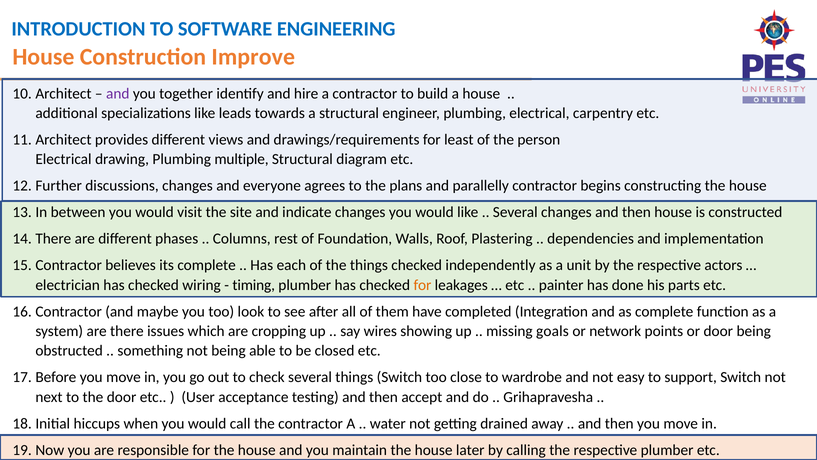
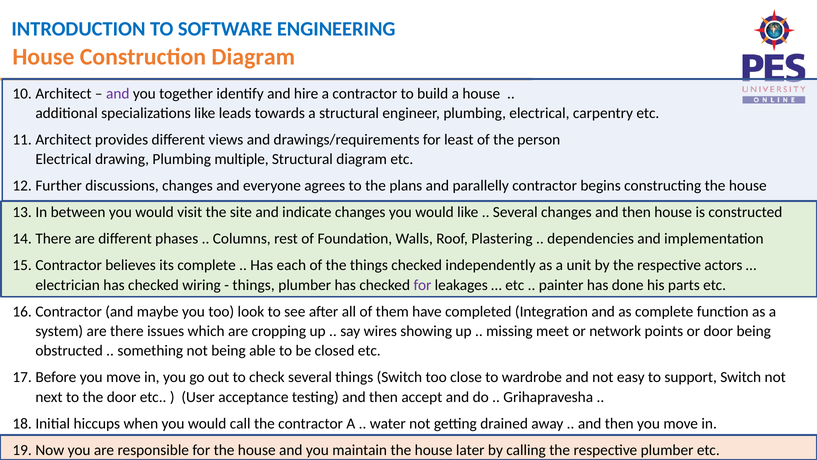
Construction Improve: Improve -> Diagram
timing at (254, 285): timing -> things
for at (422, 285) colour: orange -> purple
goals: goals -> meet
